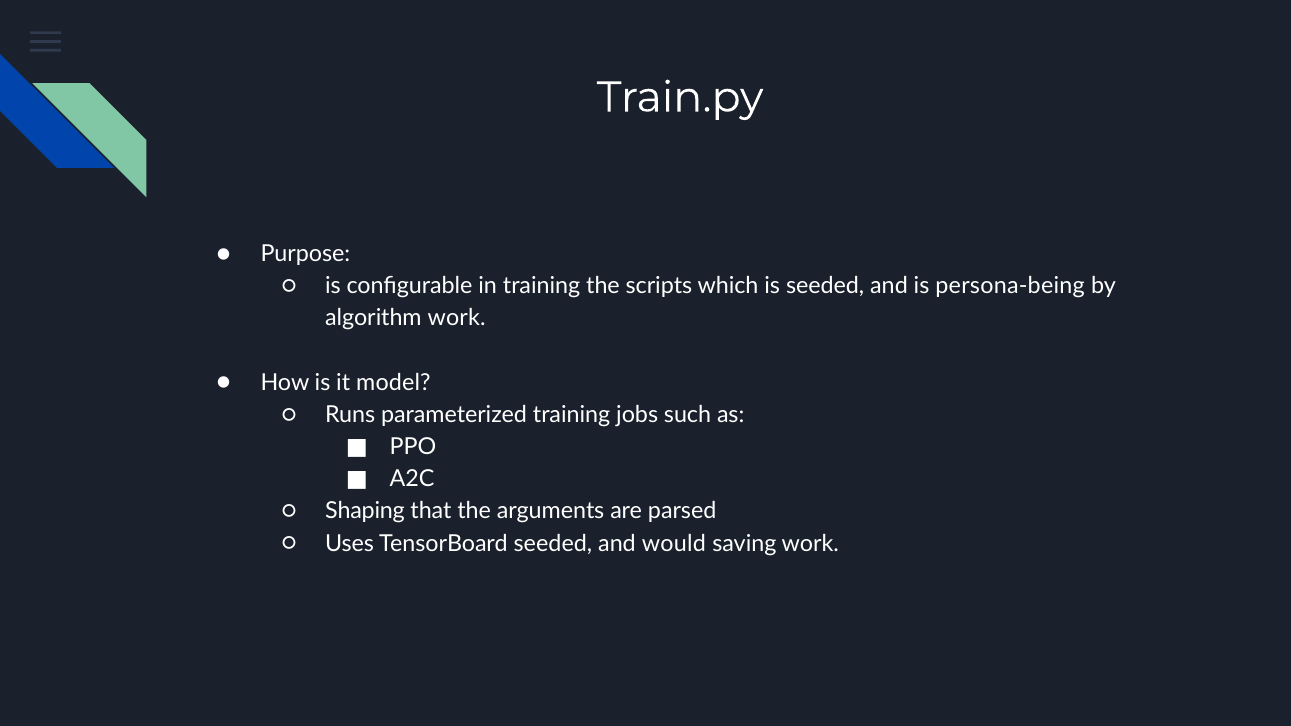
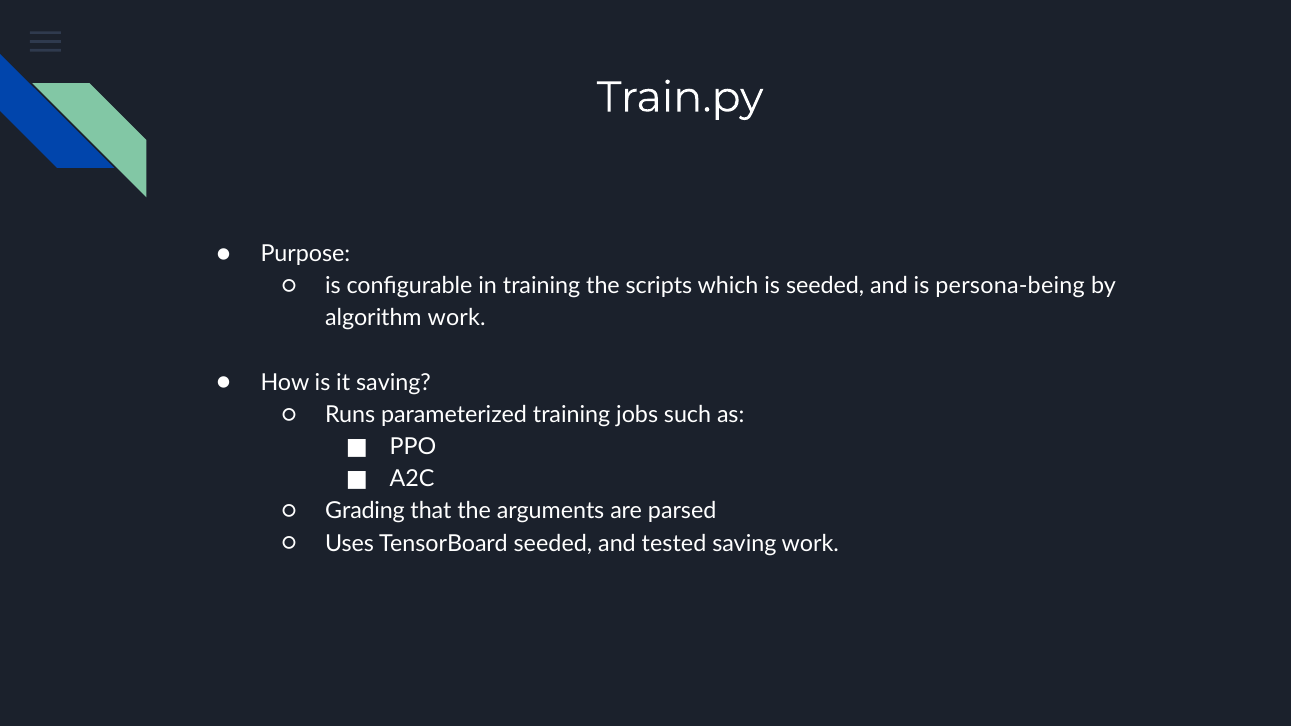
it model: model -> saving
Shaping: Shaping -> Grading
would: would -> tested
